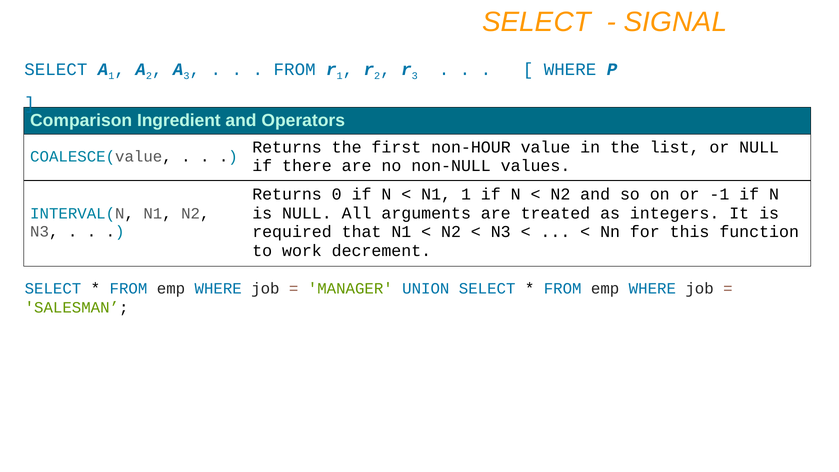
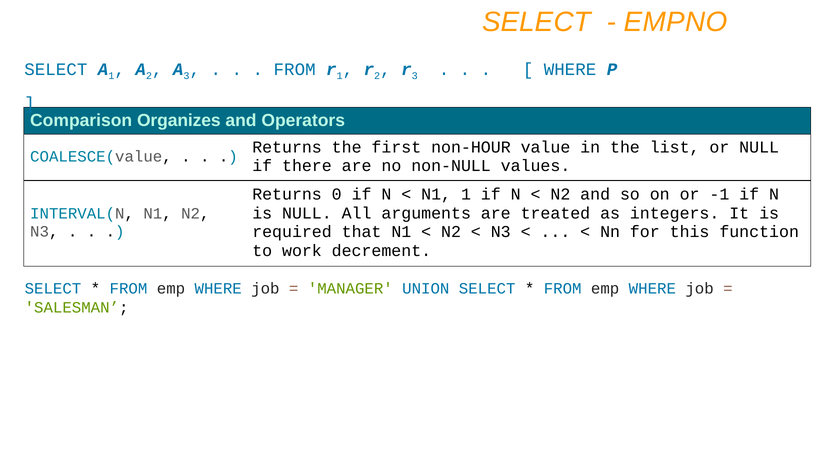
SIGNAL: SIGNAL -> EMPNO
Ingredient: Ingredient -> Organizes
